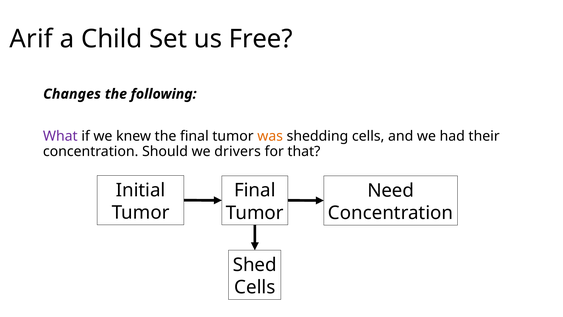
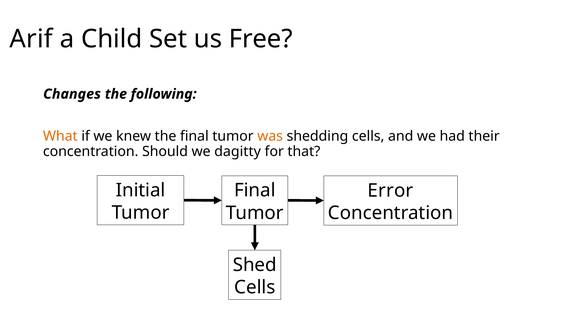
What colour: purple -> orange
drivers: drivers -> dagitty
Need: Need -> Error
